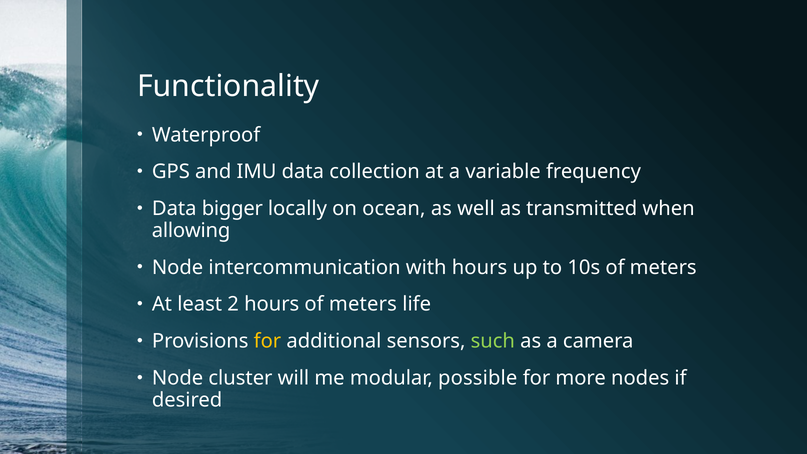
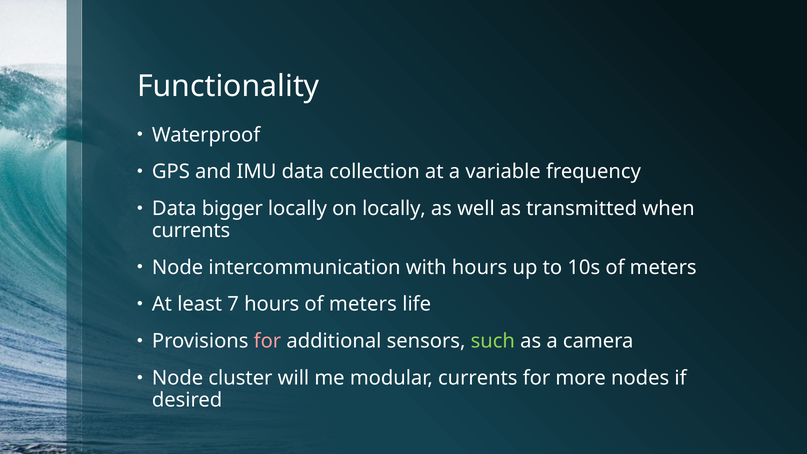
on ocean: ocean -> locally
allowing at (191, 230): allowing -> currents
2: 2 -> 7
for at (267, 341) colour: yellow -> pink
modular possible: possible -> currents
